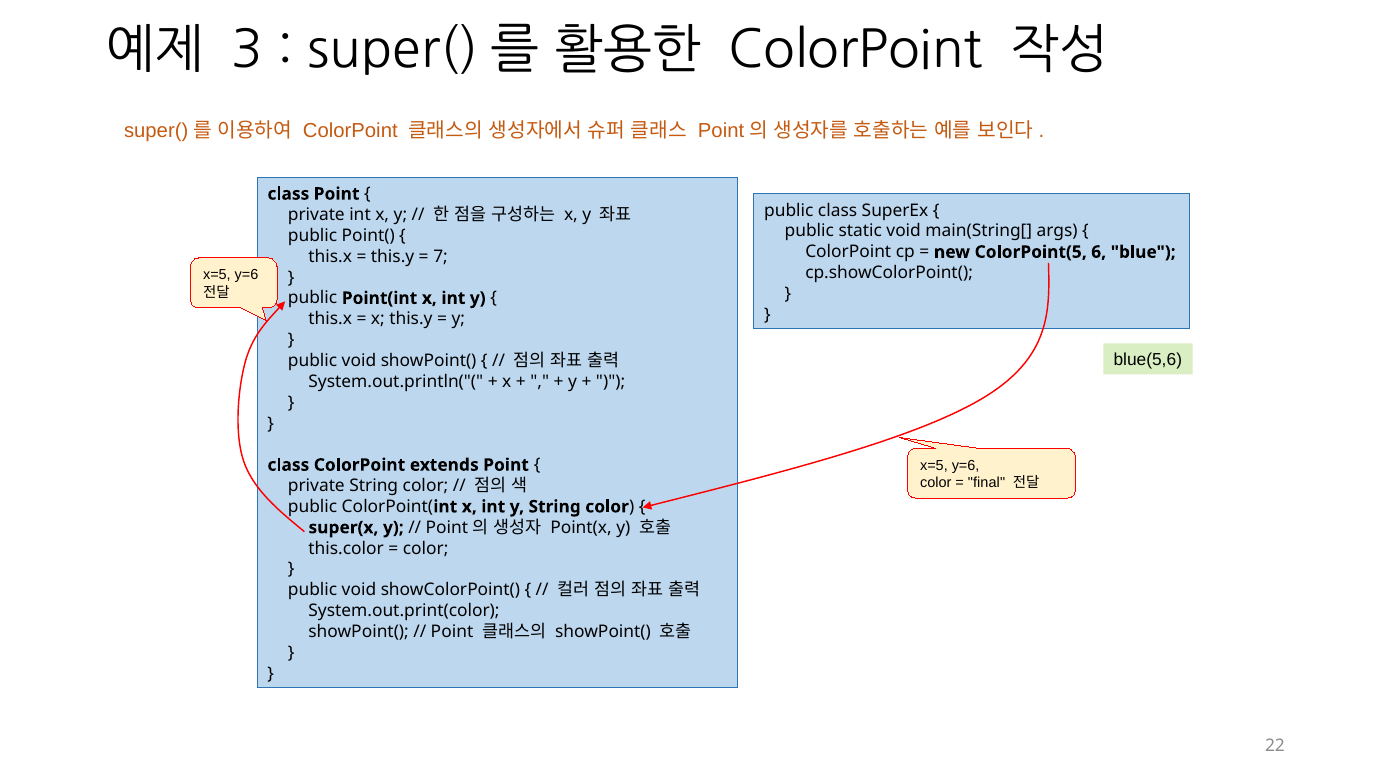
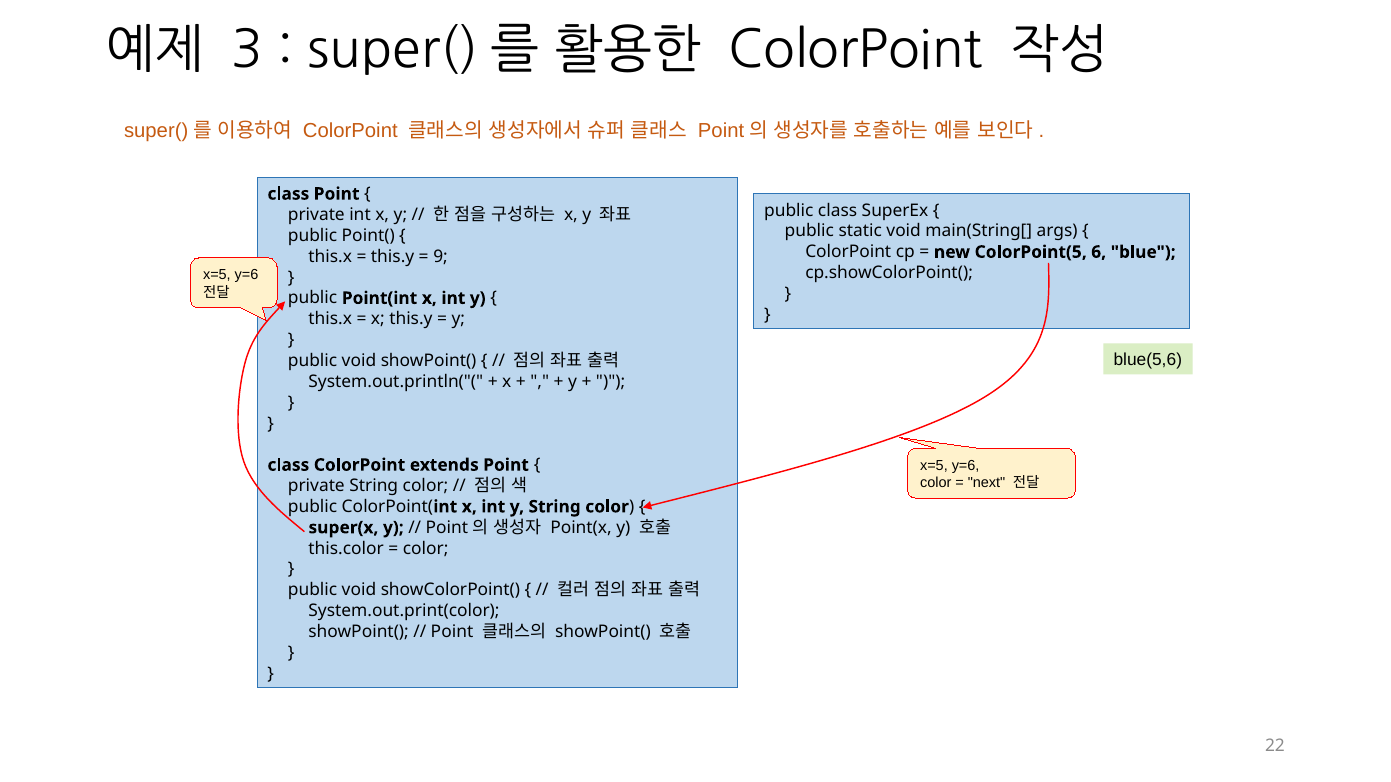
7: 7 -> 9
final: final -> next
